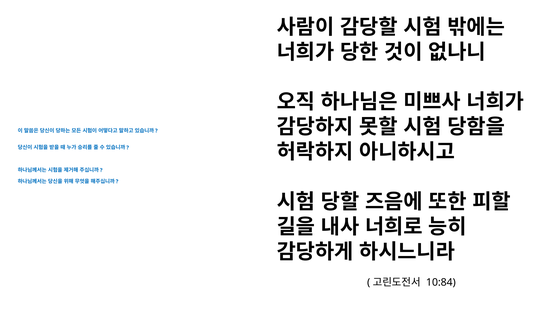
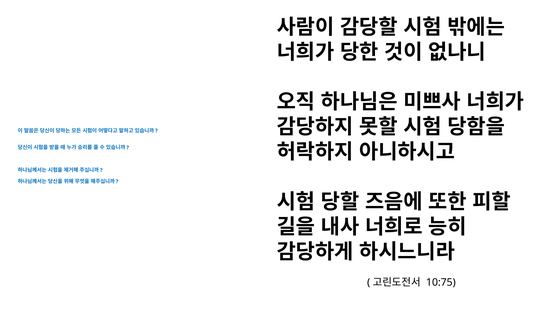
10:84: 10:84 -> 10:75
